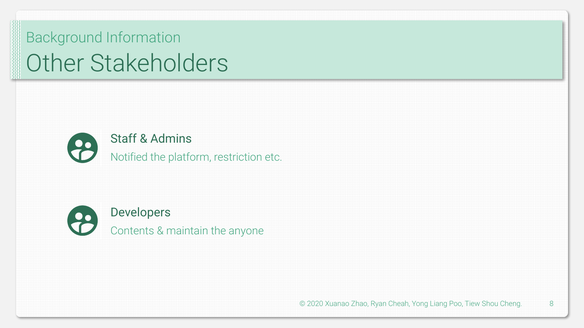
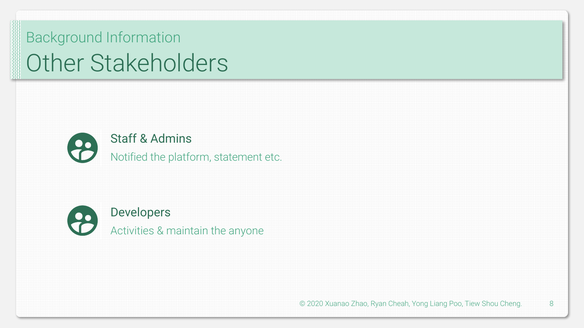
restriction: restriction -> statement
Contents: Contents -> Activities
